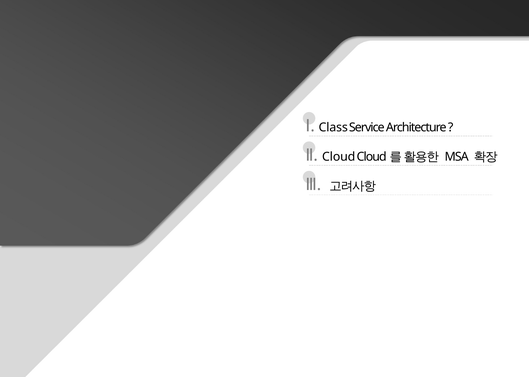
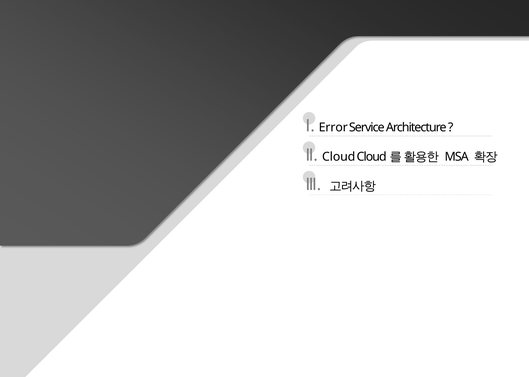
Class: Class -> Error
